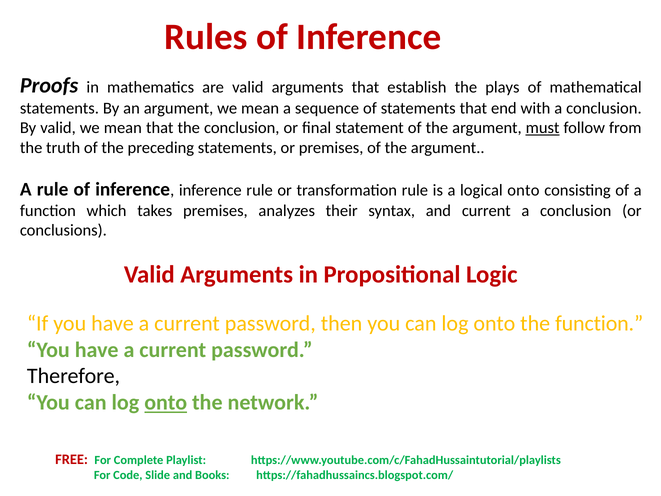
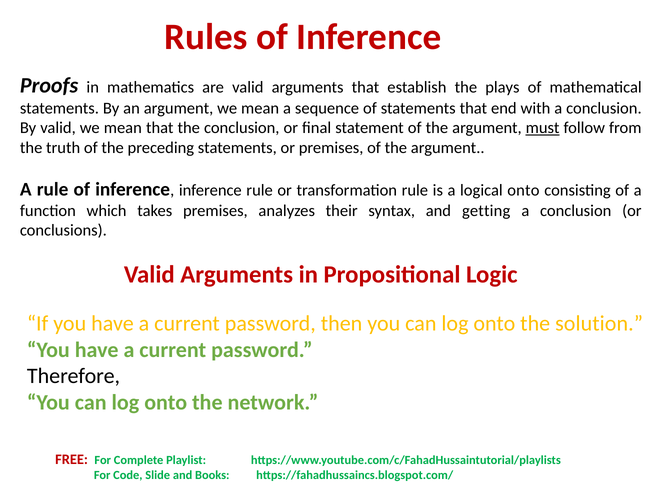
and current: current -> getting
the function: function -> solution
onto at (166, 402) underline: present -> none
